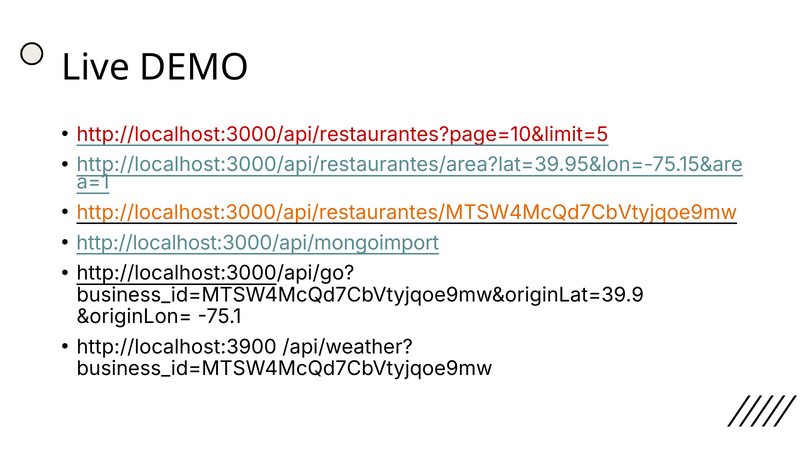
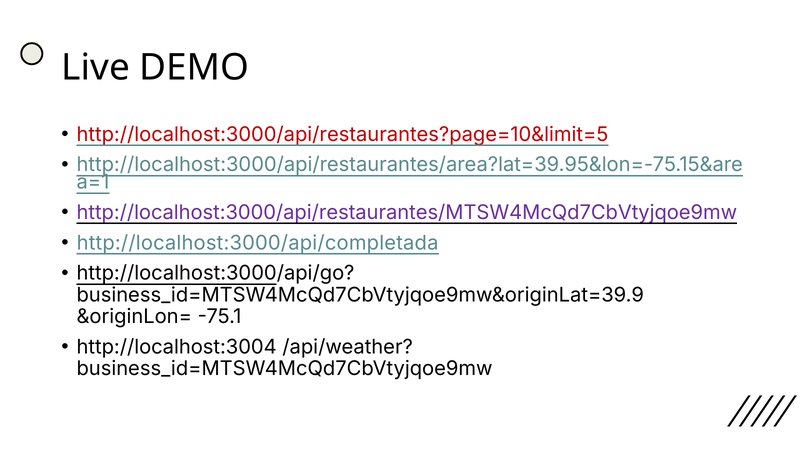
http://localhost:3000/api/restaurantes/MTSW4McQd7CbVtyjqoe9mw colour: orange -> purple
http://localhost:3000/api/mongoimport: http://localhost:3000/api/mongoimport -> http://localhost:3000/api/completada
http://localhost:3900: http://localhost:3900 -> http://localhost:3004
